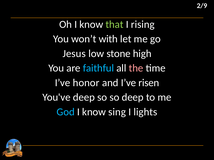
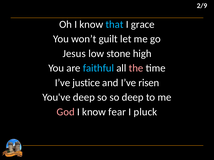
that colour: light green -> light blue
rising: rising -> grace
with: with -> guilt
honor: honor -> justice
God colour: light blue -> pink
sing: sing -> fear
lights: lights -> pluck
